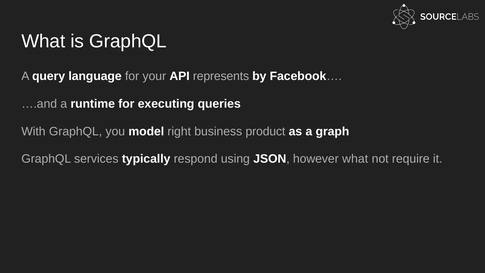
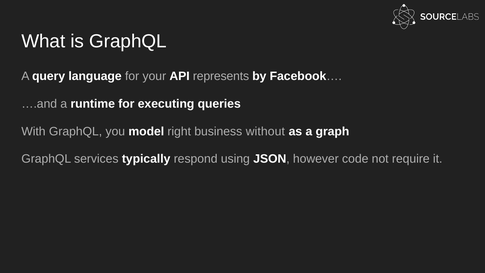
product: product -> without
however what: what -> code
